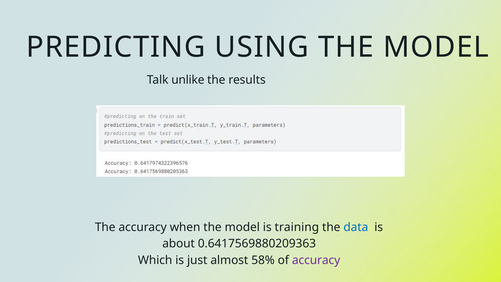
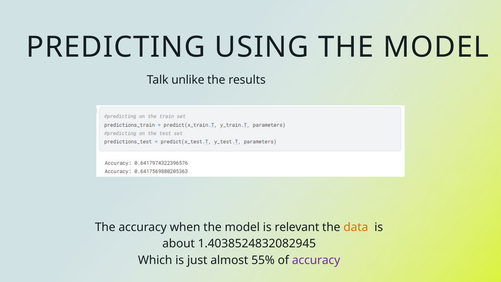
training: training -> relevant
data colour: blue -> orange
0.6417569880209363: 0.6417569880209363 -> 1.4038524832082945
58%: 58% -> 55%
